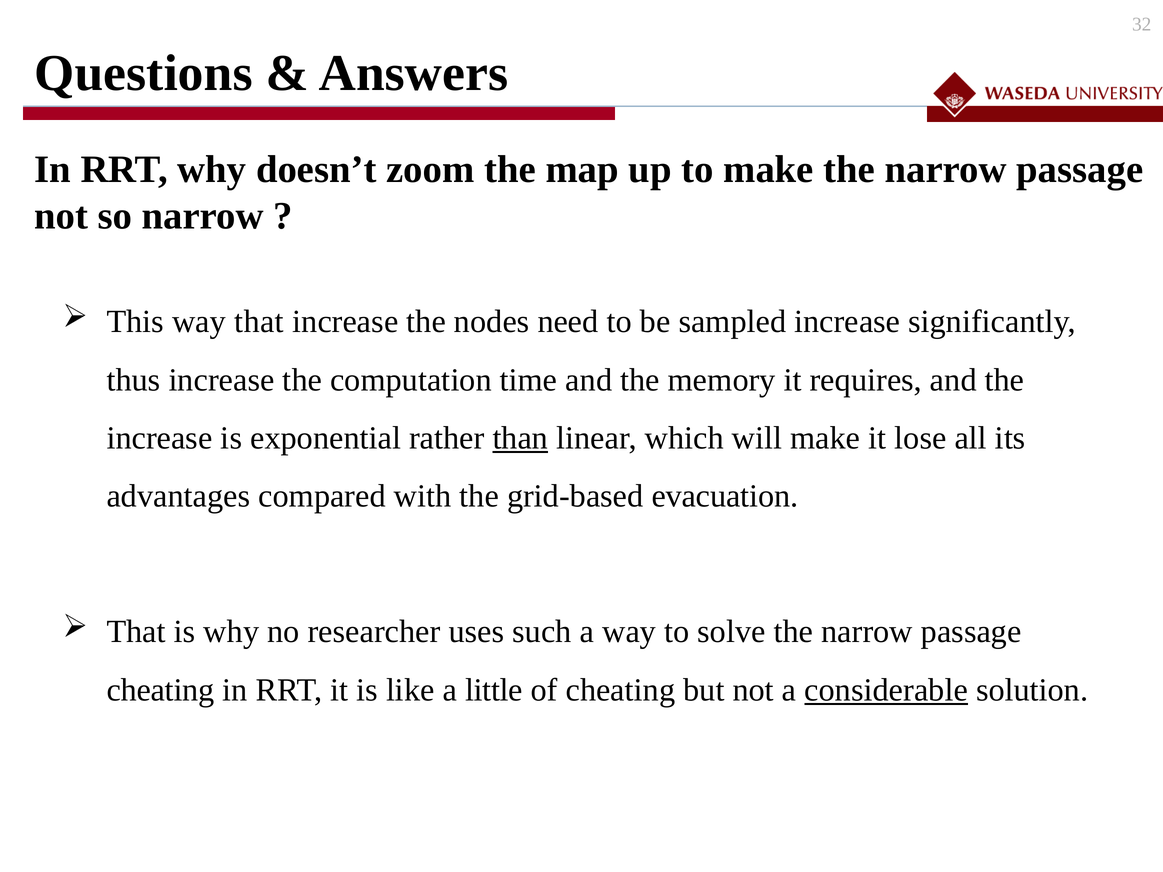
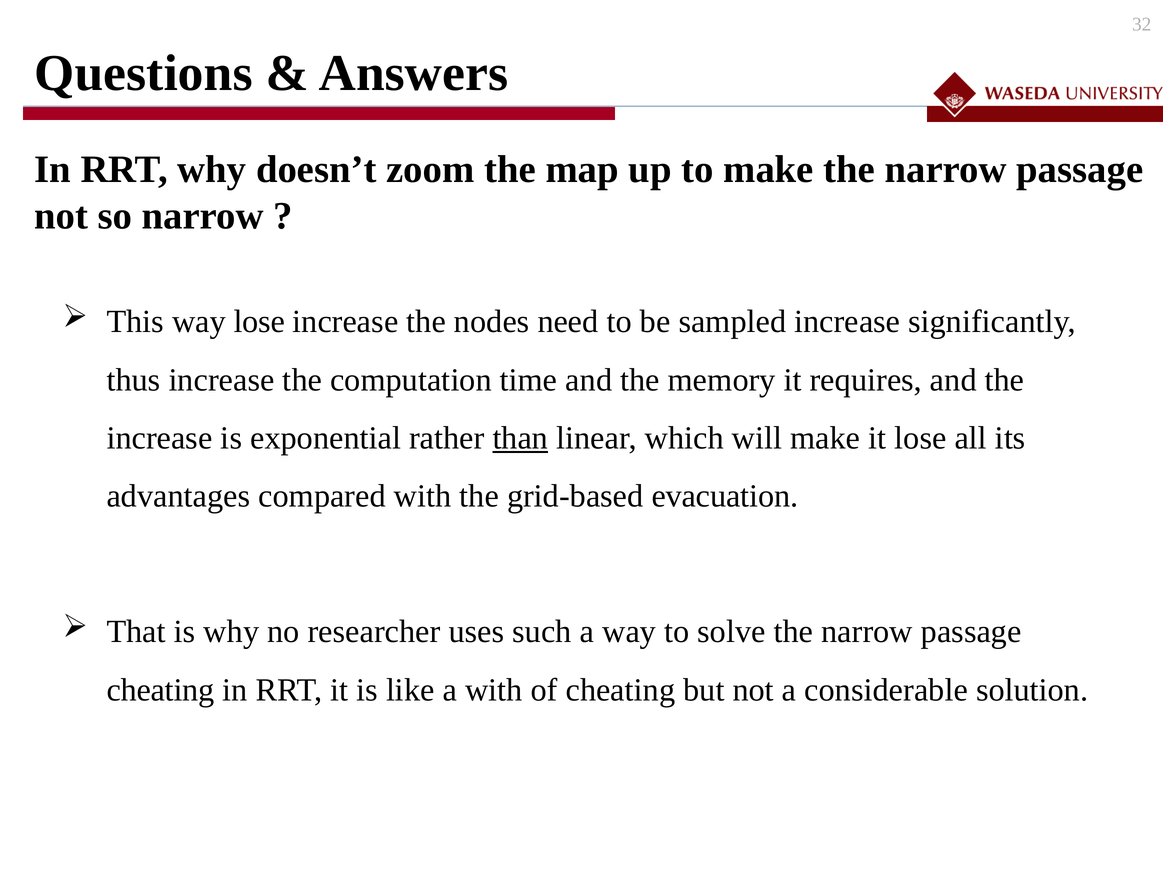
way that: that -> lose
a little: little -> with
considerable underline: present -> none
